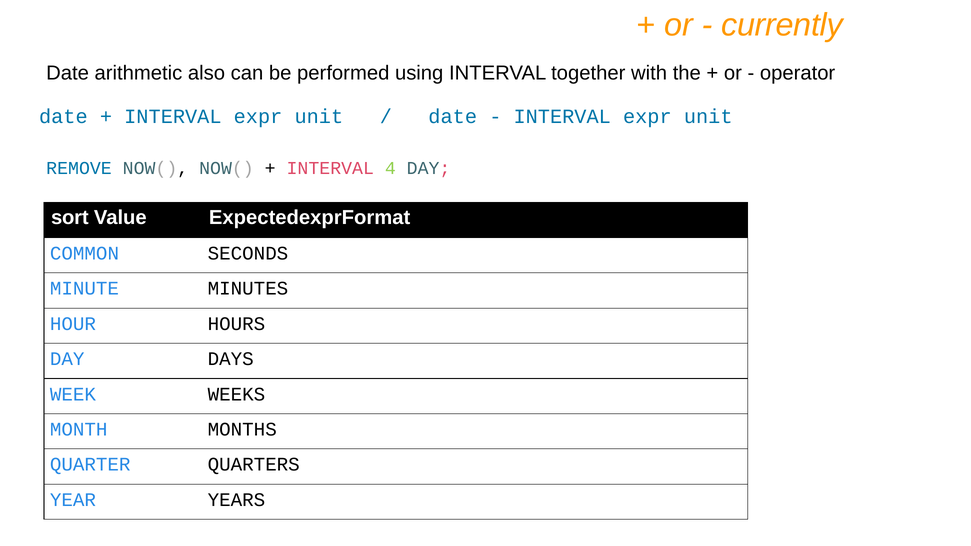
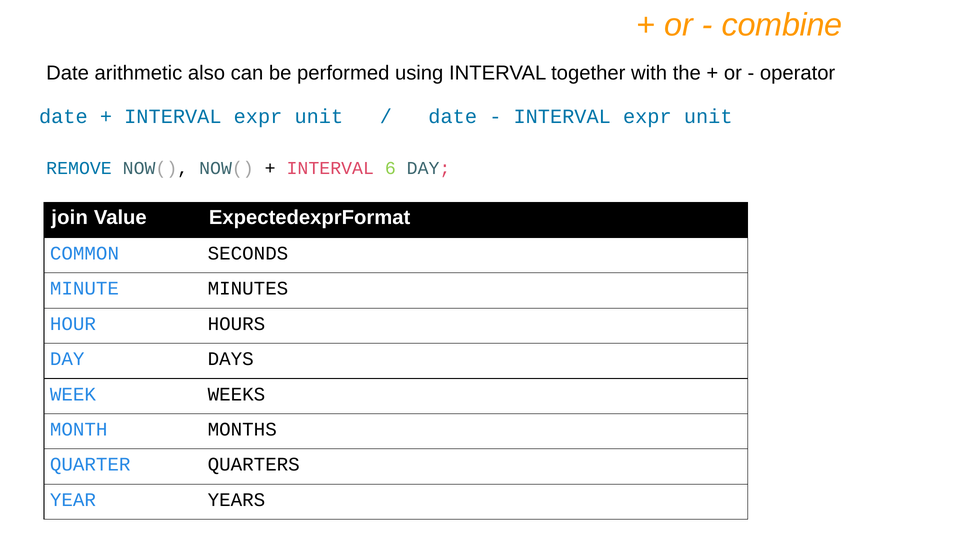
currently: currently -> combine
4: 4 -> 6
sort: sort -> join
